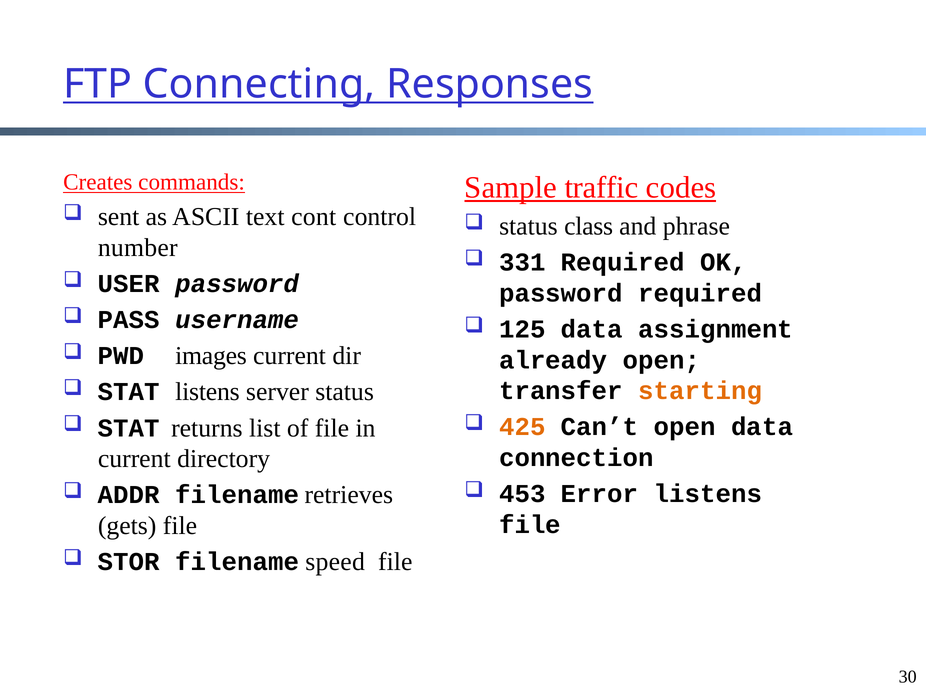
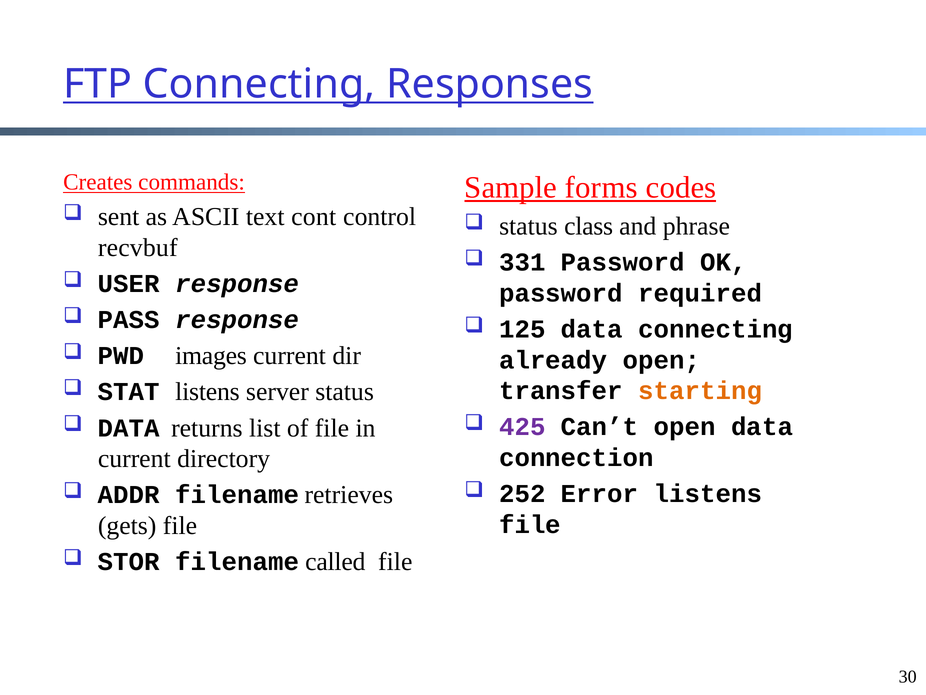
traffic: traffic -> forms
number: number -> recvbuf
331 Required: Required -> Password
USER password: password -> response
PASS username: username -> response
data assignment: assignment -> connecting
425 colour: orange -> purple
STAT at (129, 428): STAT -> DATA
453: 453 -> 252
speed: speed -> called
